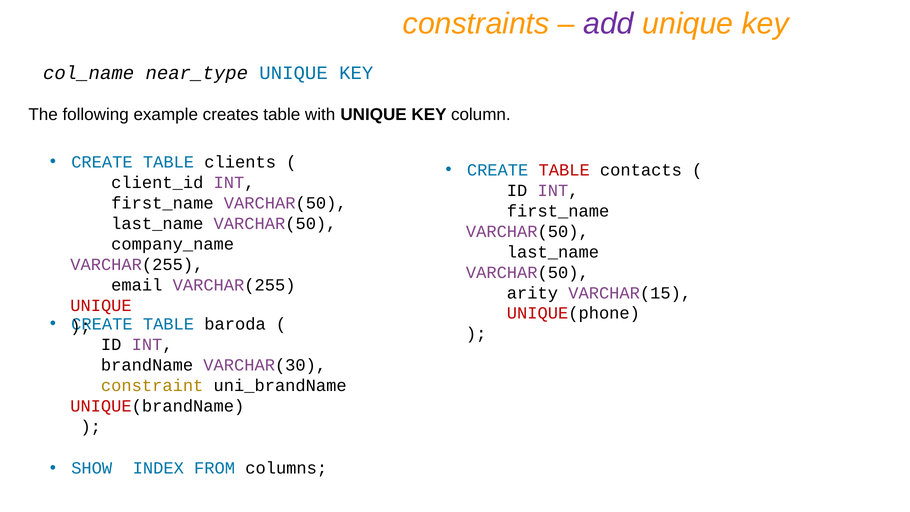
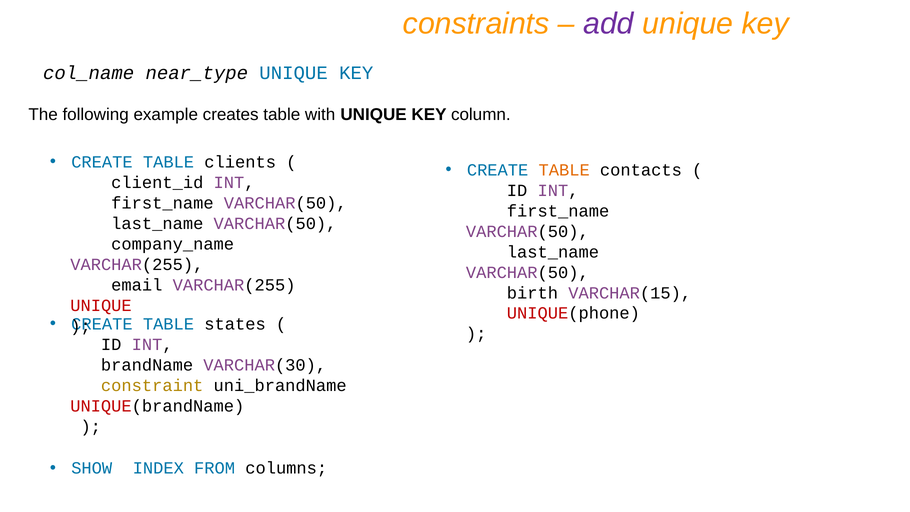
TABLE at (564, 170) colour: red -> orange
arity: arity -> birth
baroda: baroda -> states
